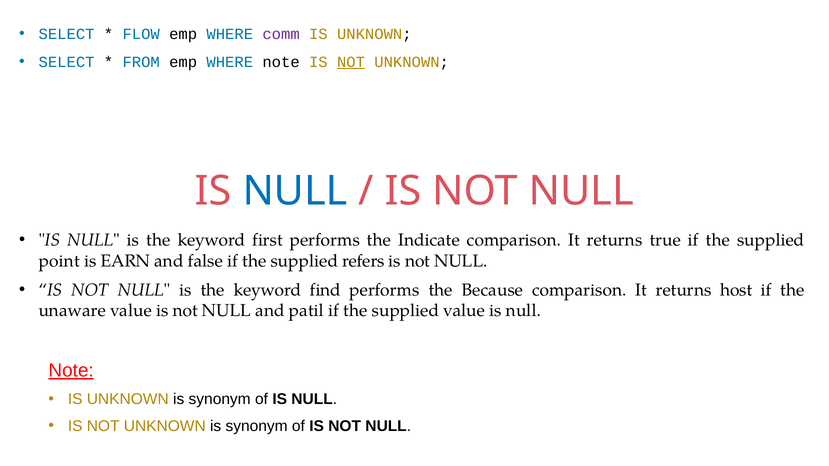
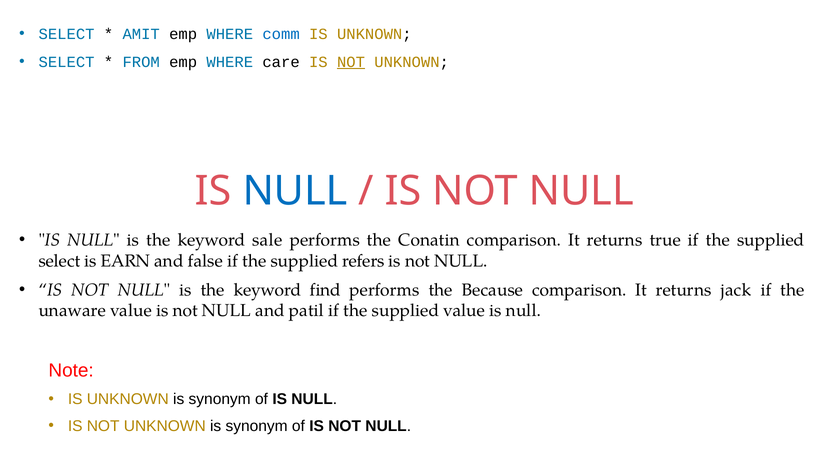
FLOW: FLOW -> AMIT
comm colour: purple -> blue
WHERE note: note -> care
first: first -> sale
Indicate: Indicate -> Conatin
point at (59, 261): point -> select
host: host -> jack
Note at (71, 371) underline: present -> none
